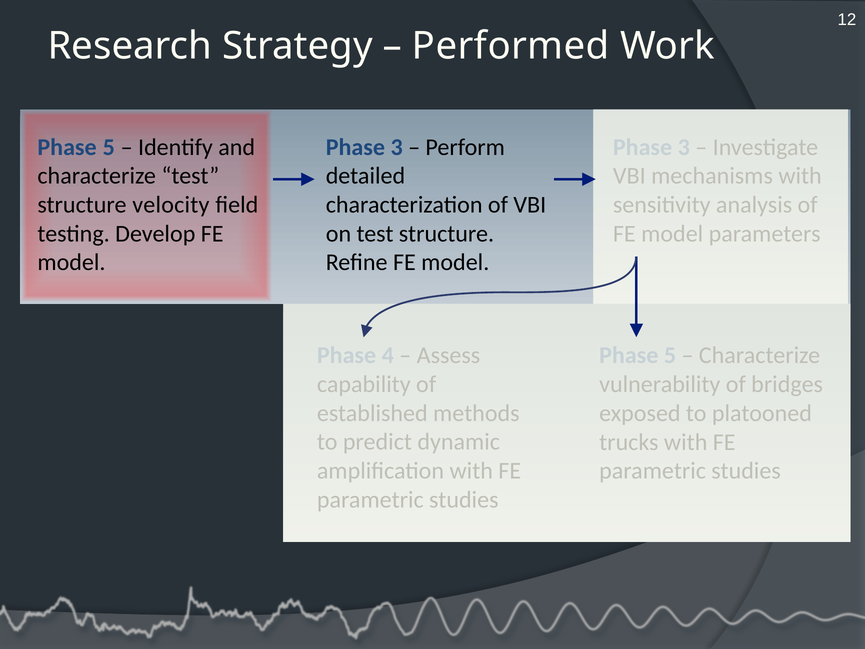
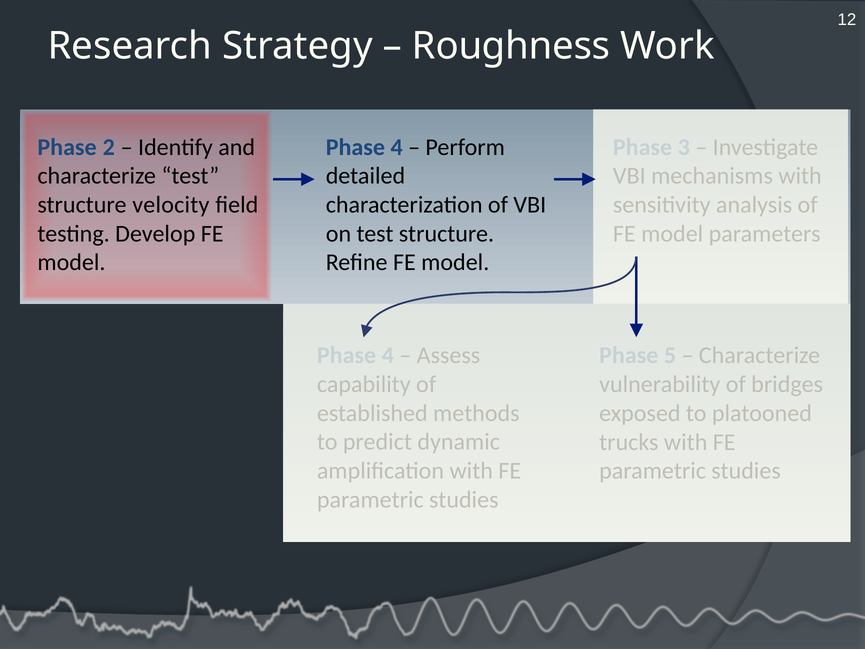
Performed: Performed -> Roughness
5 at (109, 147): 5 -> 2
3 at (397, 147): 3 -> 4
